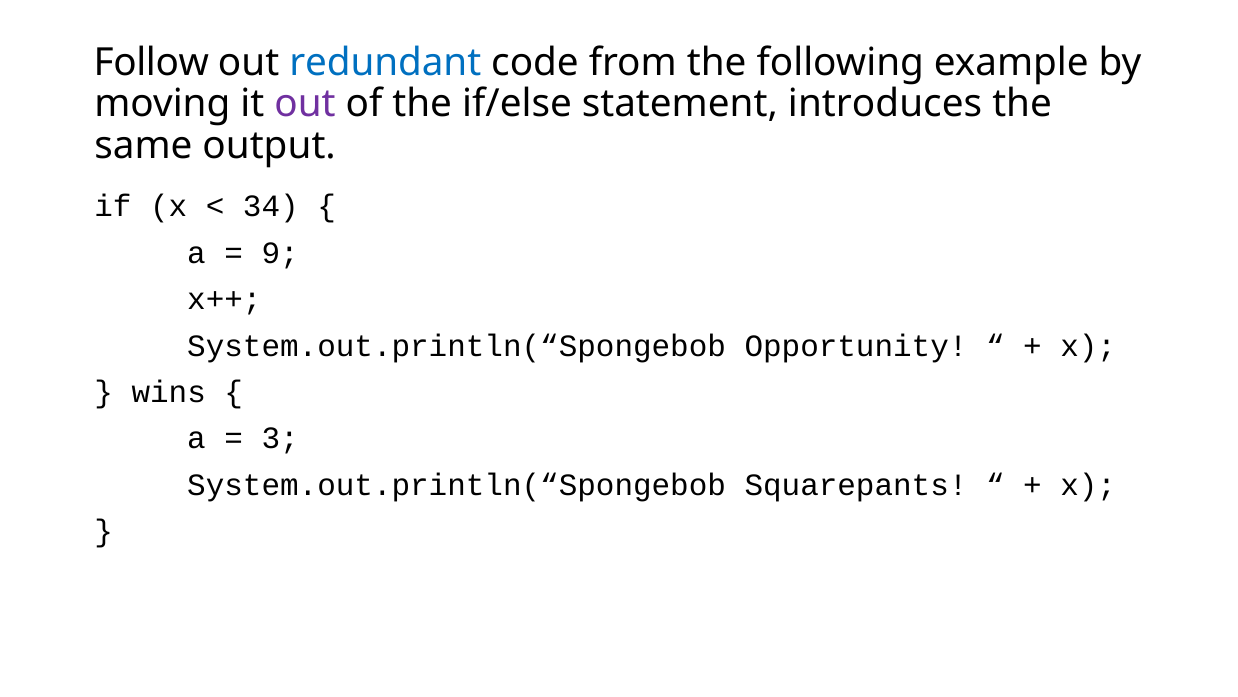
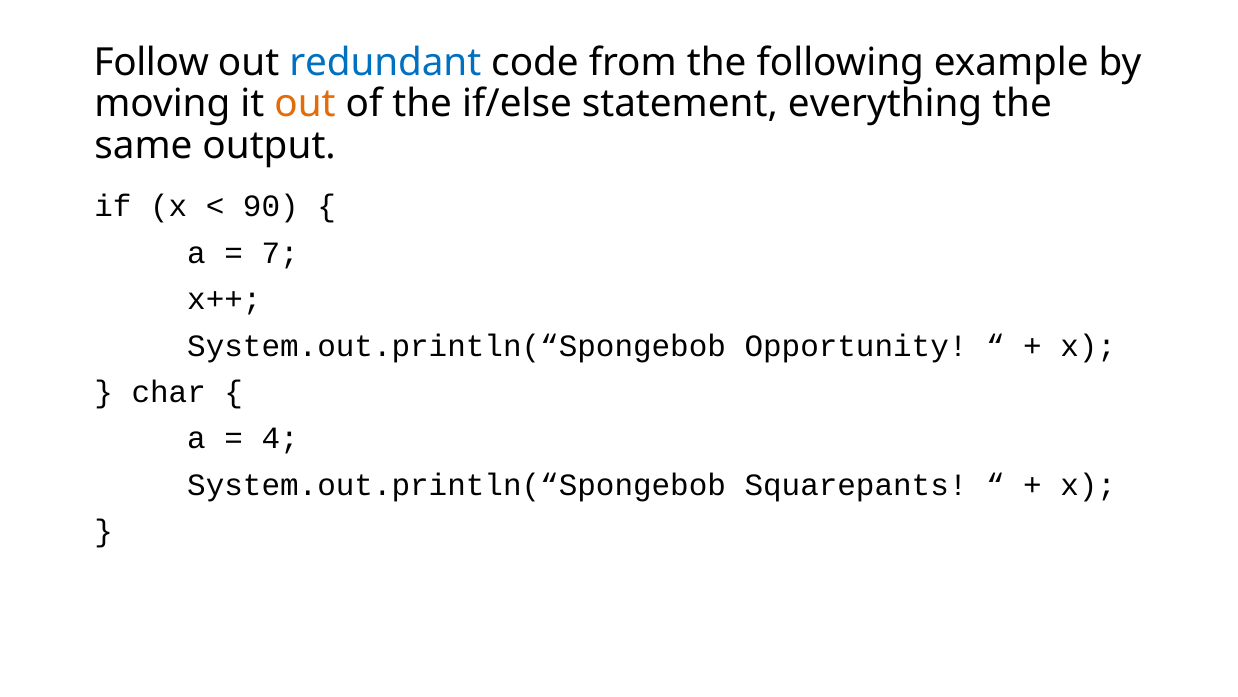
out at (305, 104) colour: purple -> orange
introduces: introduces -> everything
34: 34 -> 90
9: 9 -> 7
wins: wins -> char
3: 3 -> 4
